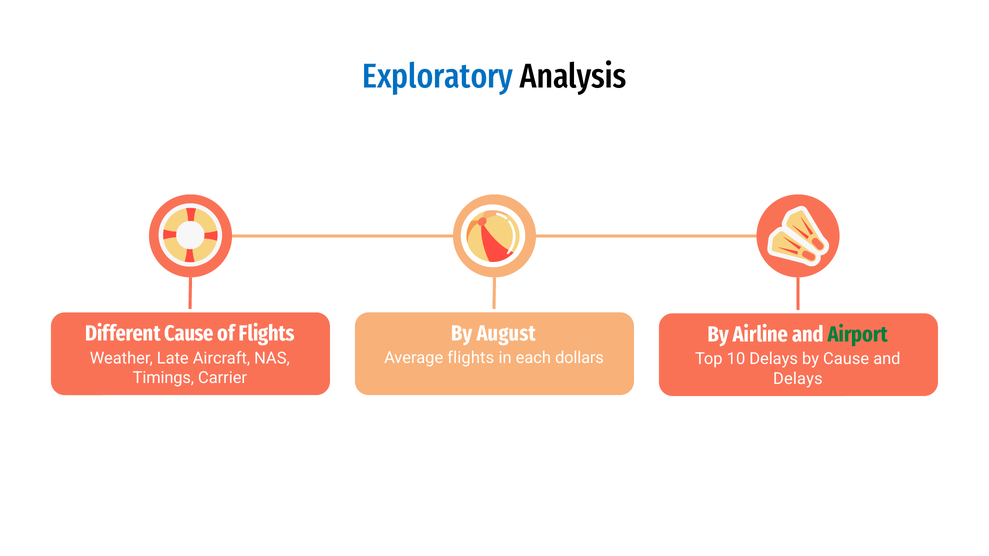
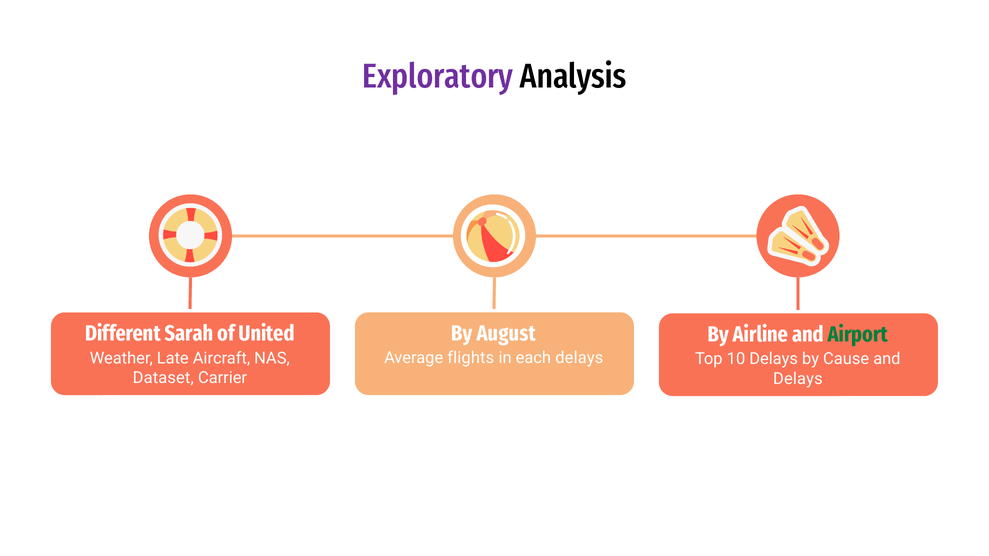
Exploratory colour: blue -> purple
Different Cause: Cause -> Sarah
of Flights: Flights -> United
each dollars: dollars -> delays
Timings: Timings -> Dataset
